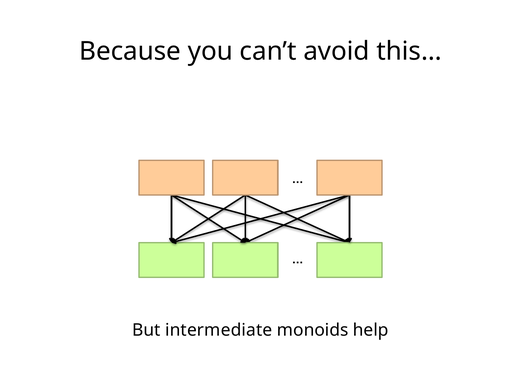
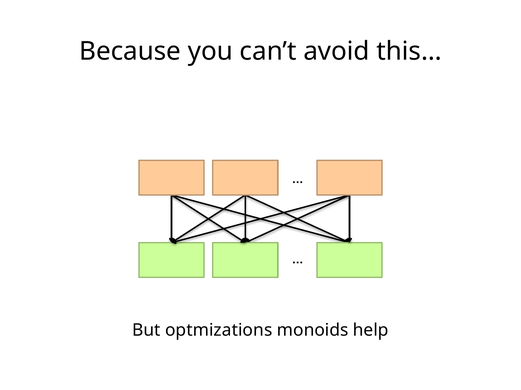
intermediate: intermediate -> optmizations
